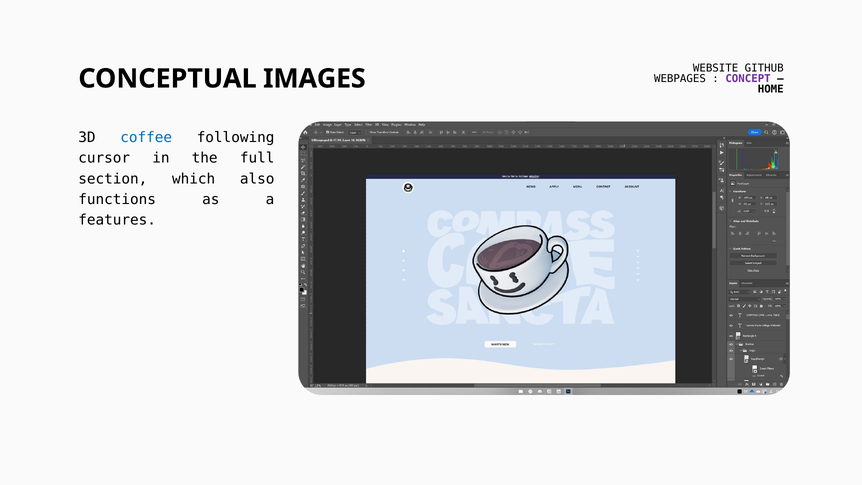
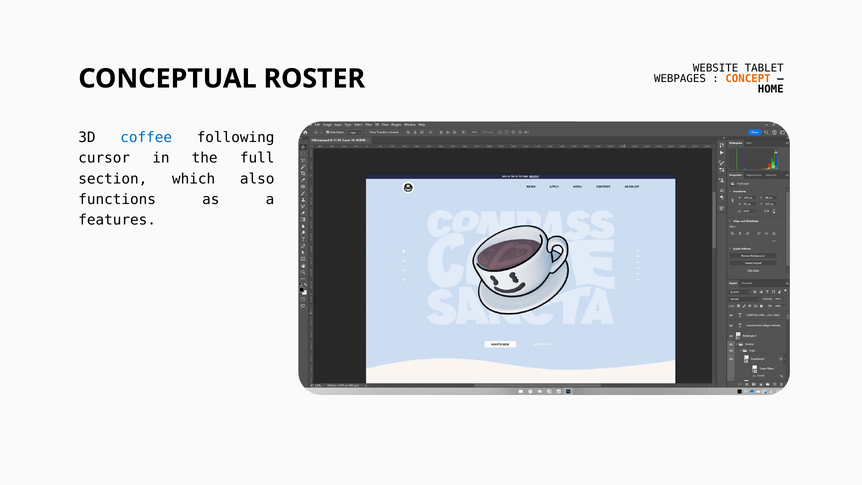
GITHUB: GITHUB -> TABLET
CONCEPT colour: purple -> orange
IMAGES: IMAGES -> ROSTER
